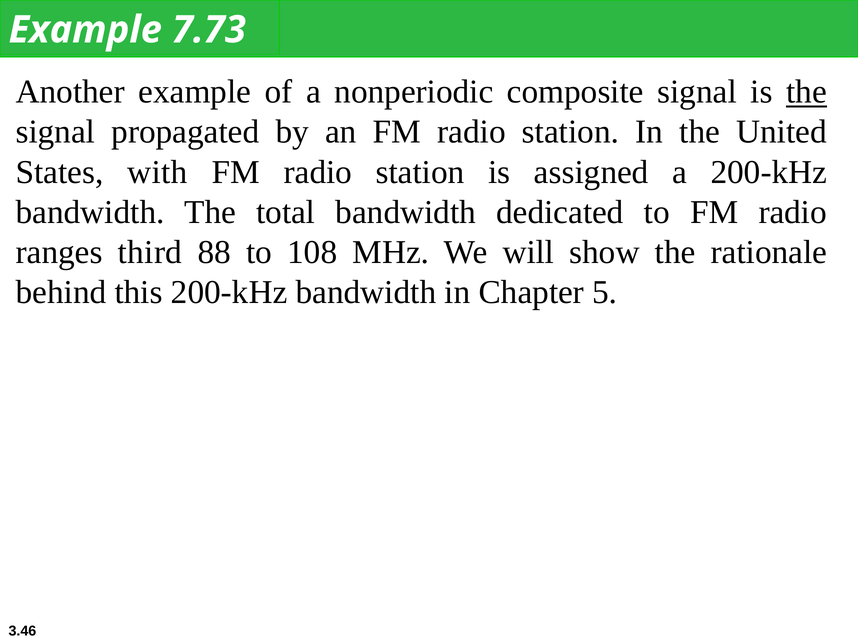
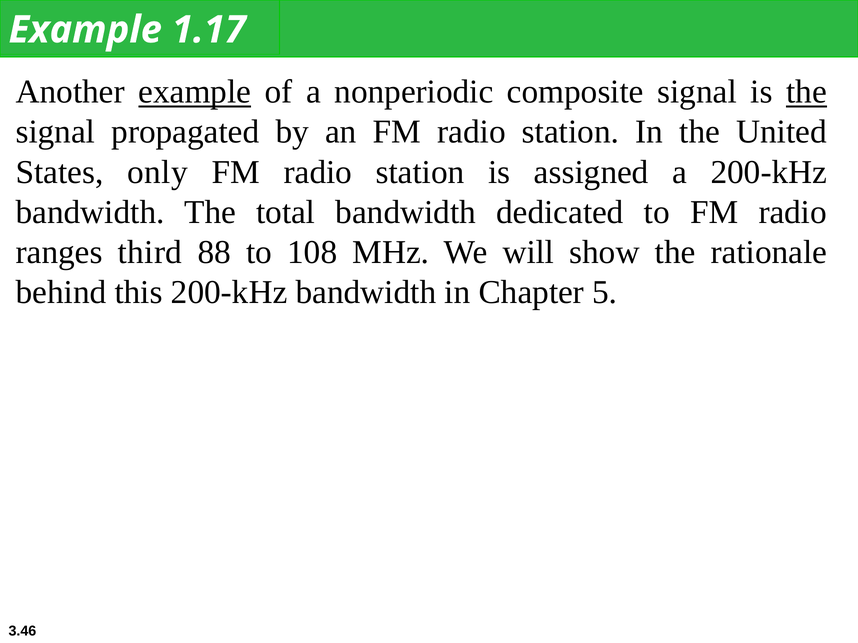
7.73: 7.73 -> 1.17
example at (195, 92) underline: none -> present
with: with -> only
